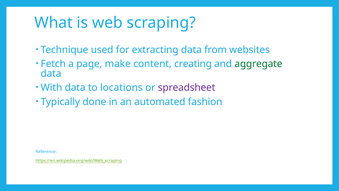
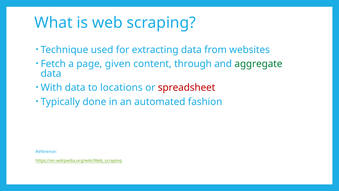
make: make -> given
creating: creating -> through
spreadsheet colour: purple -> red
